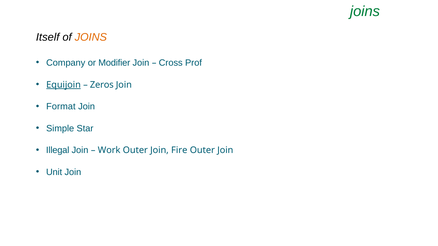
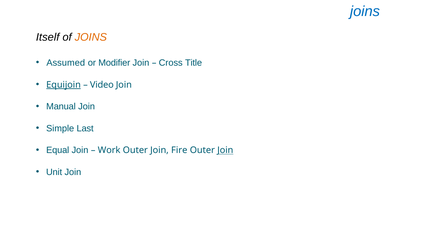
joins at (365, 11) colour: green -> blue
Company: Company -> Assumed
Prof: Prof -> Title
Zeros: Zeros -> Video
Format: Format -> Manual
Star: Star -> Last
Illegal: Illegal -> Equal
Join at (225, 151) underline: none -> present
